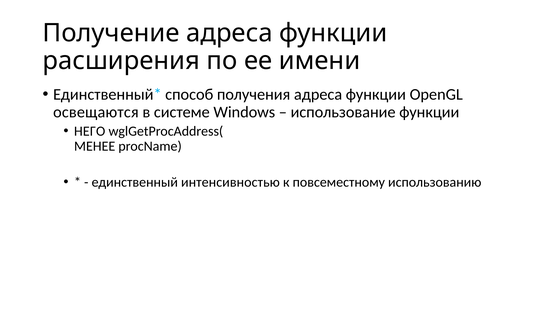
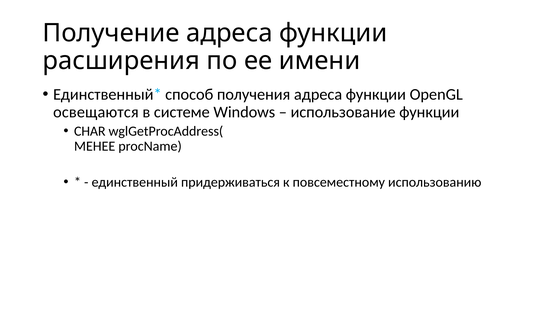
НЕГО: НЕГО -> CHAR
интенсивностью: интенсивностью -> придерживаться
